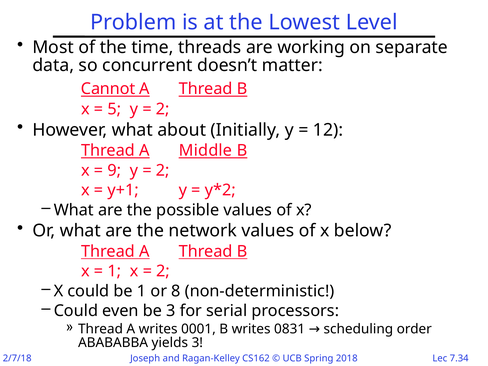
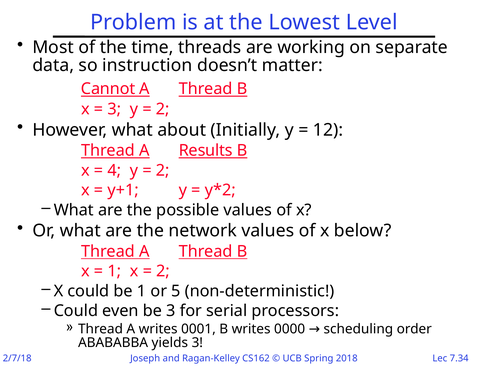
concurrent: concurrent -> instruction
5 at (114, 109): 5 -> 3
Middle: Middle -> Results
9: 9 -> 4
8: 8 -> 5
0831: 0831 -> 0000
